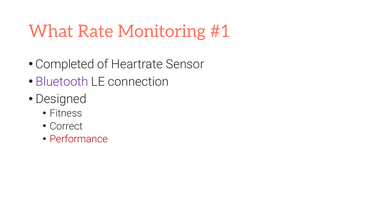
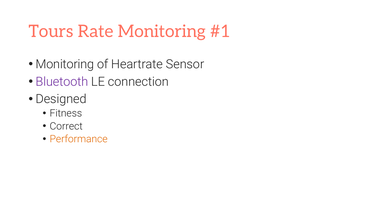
What: What -> Tours
Completed at (65, 64): Completed -> Monitoring
Performance colour: red -> orange
